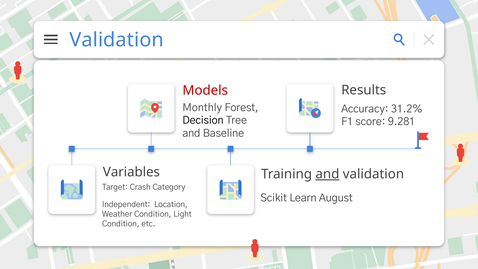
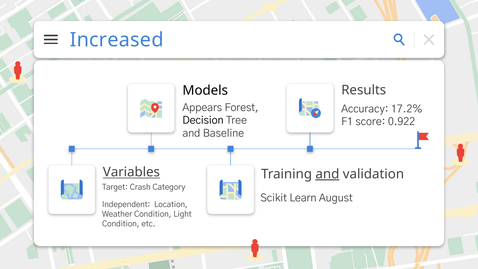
Validation at (117, 40): Validation -> Increased
Models colour: red -> black
Monthly: Monthly -> Appears
31.2%: 31.2% -> 17.2%
9.281: 9.281 -> 0.922
Variables underline: none -> present
